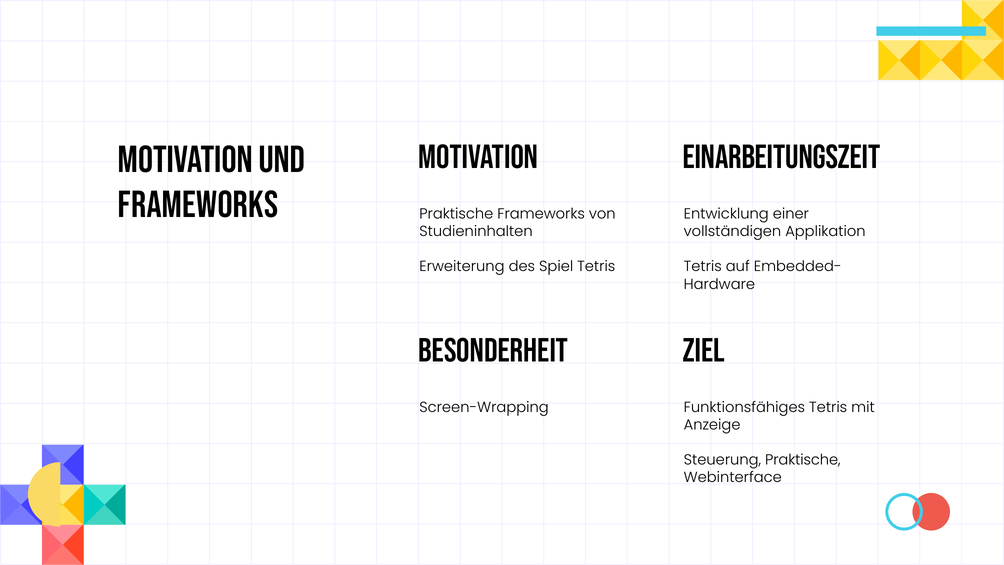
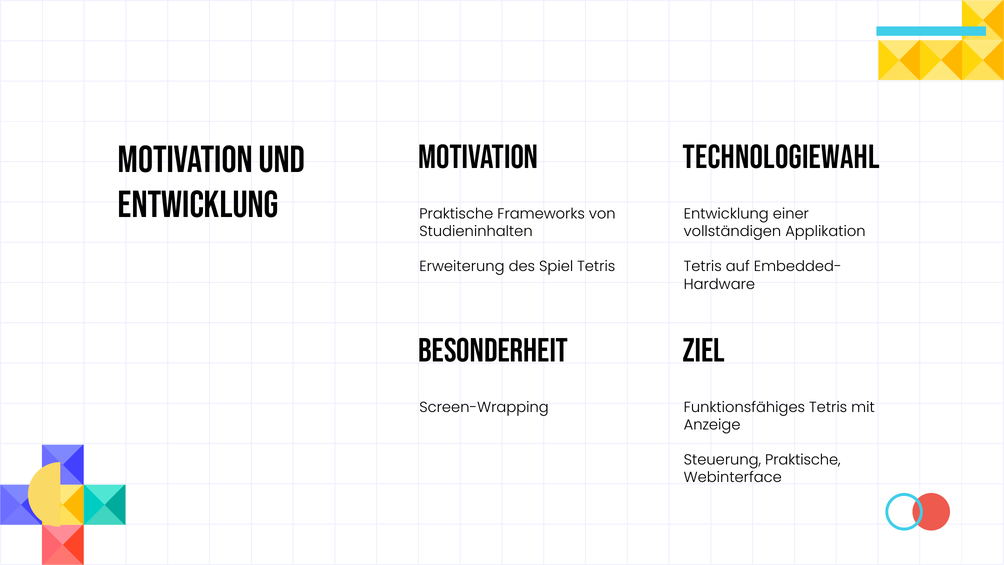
Einarbeitungszeit: Einarbeitungszeit -> Technologiewahl
Frameworks at (198, 205): Frameworks -> Entwicklung
